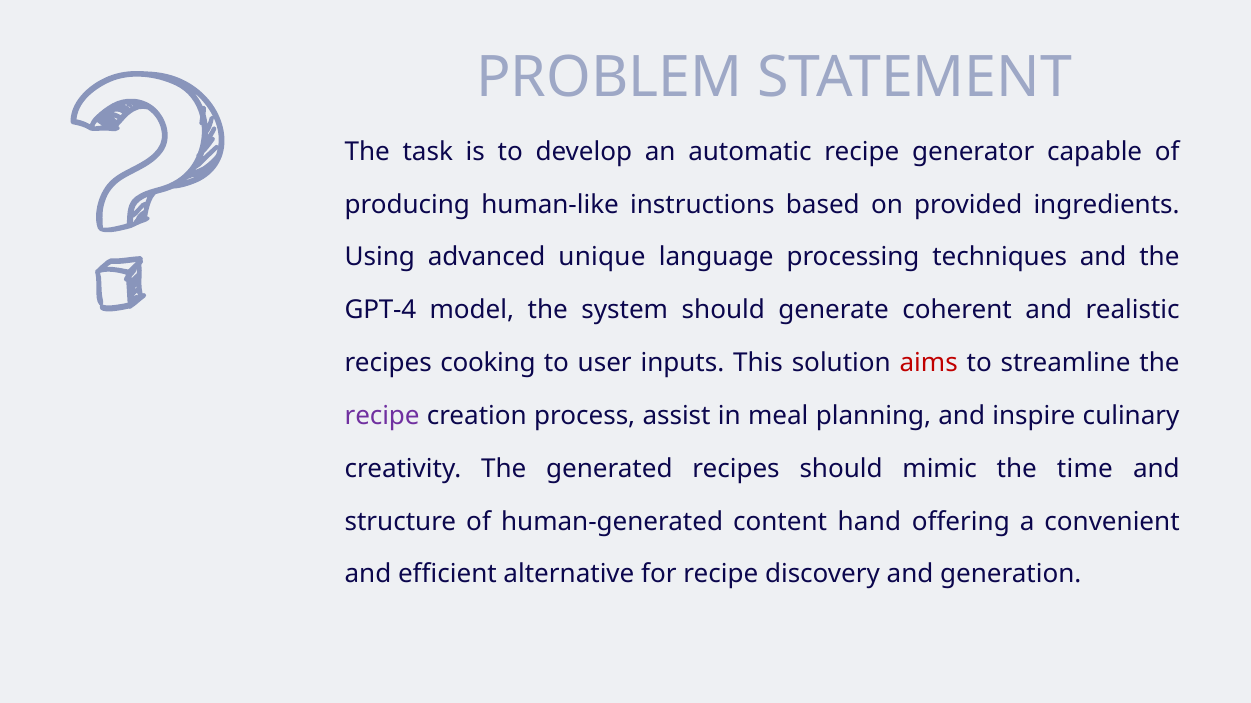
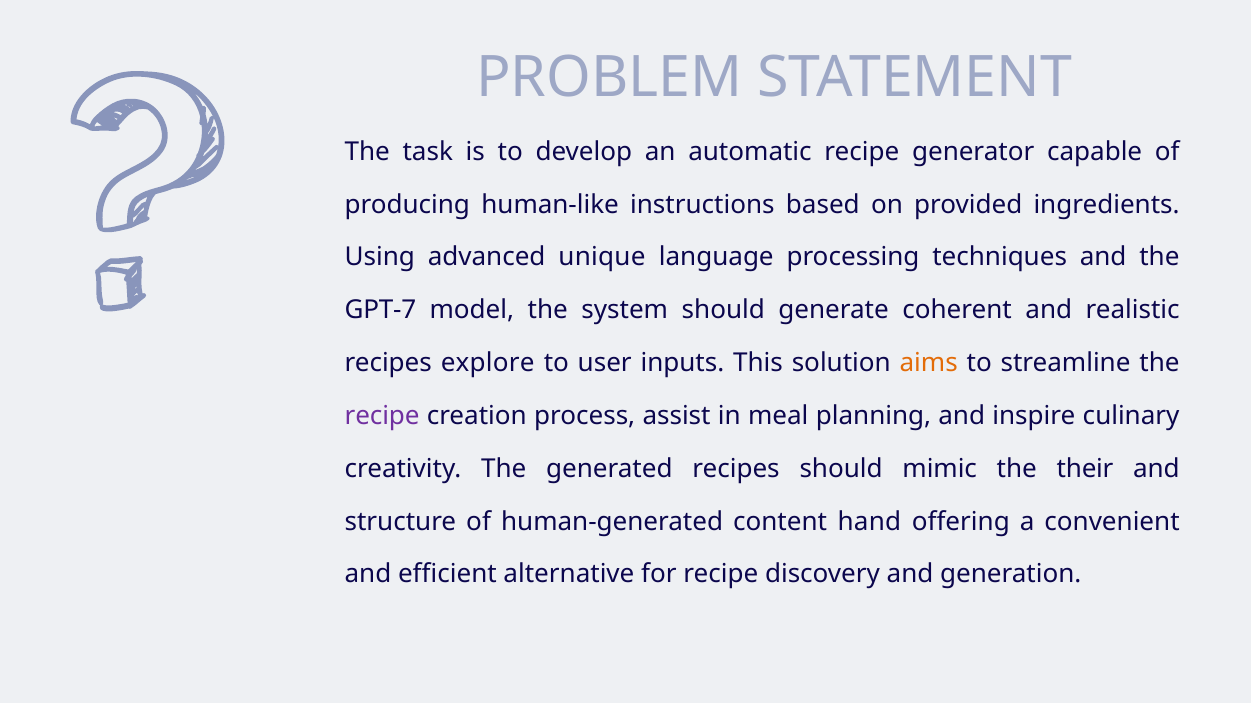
GPT-4: GPT-4 -> GPT-7
cooking: cooking -> explore
aims colour: red -> orange
time: time -> their
